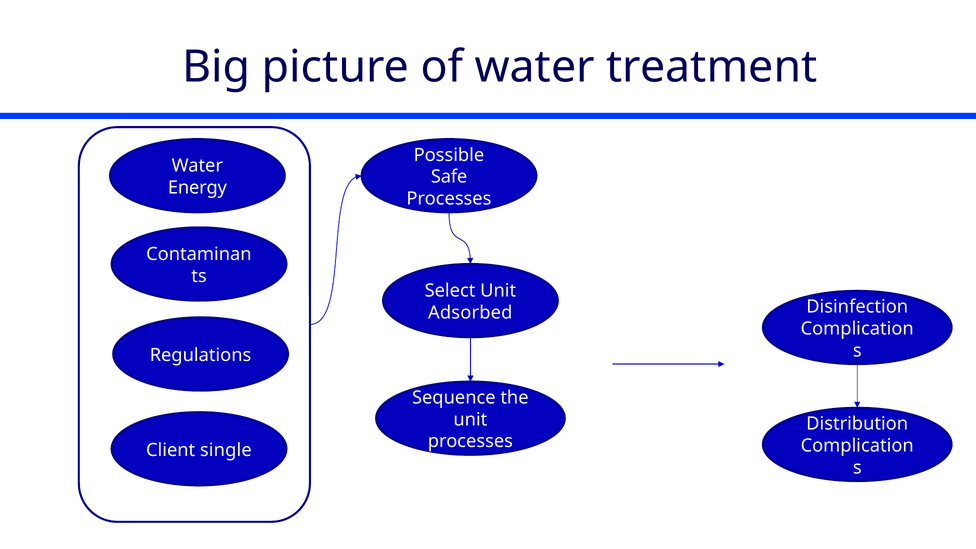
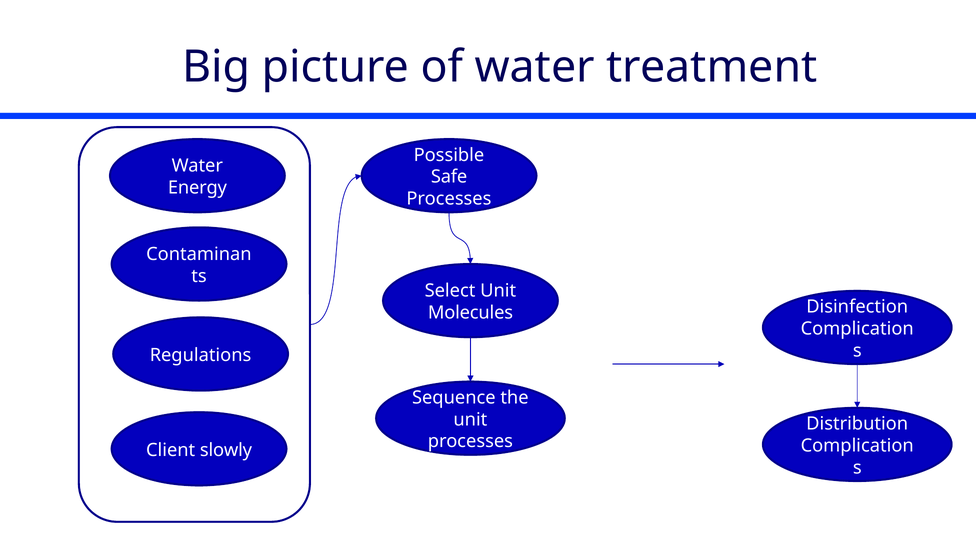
Adsorbed: Adsorbed -> Molecules
single: single -> slowly
